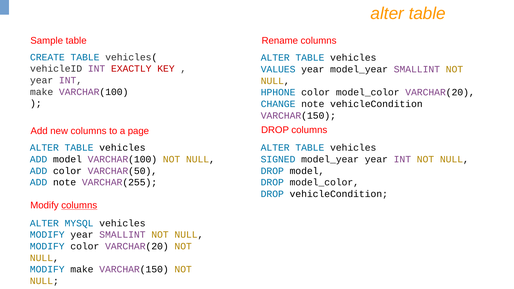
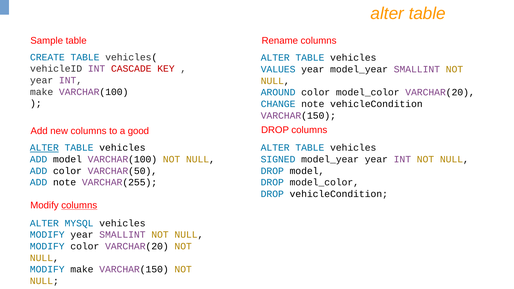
EXACTLY: EXACTLY -> CASCADE
HPHONE: HPHONE -> AROUND
page: page -> good
ALTER at (44, 148) underline: none -> present
